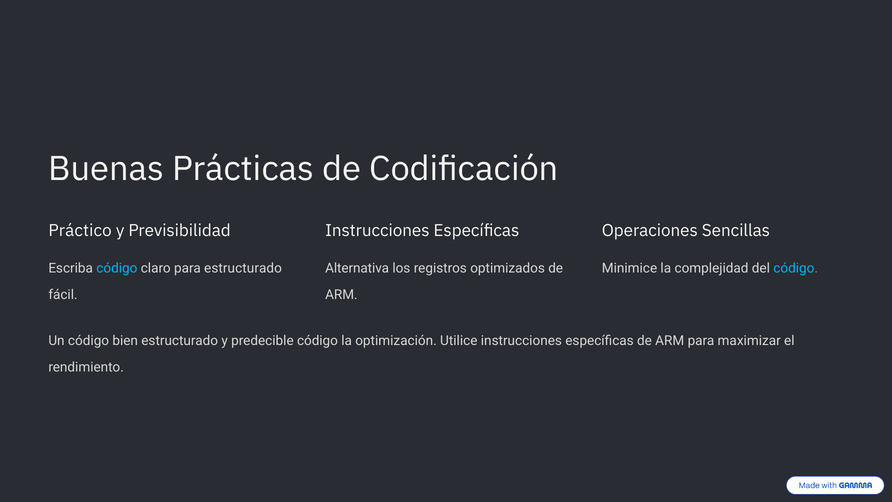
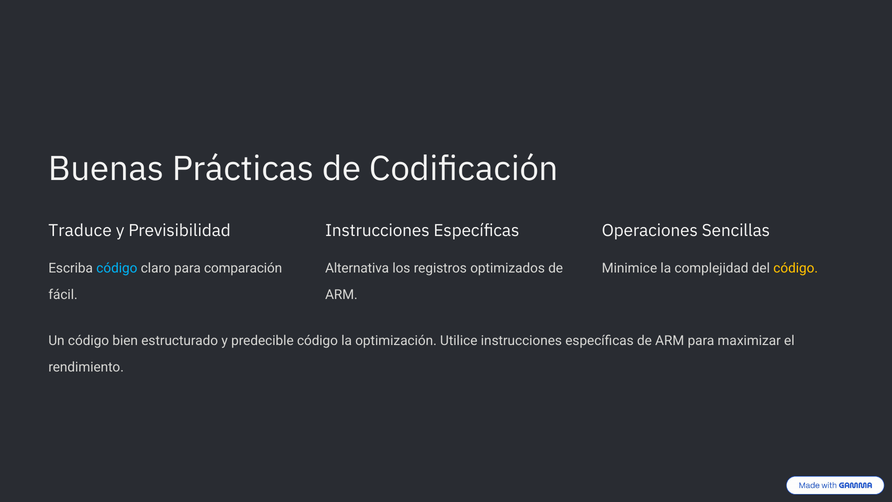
Práctico: Práctico -> Traduce
para estructurado: estructurado -> comparación
código at (796, 268) colour: light blue -> yellow
